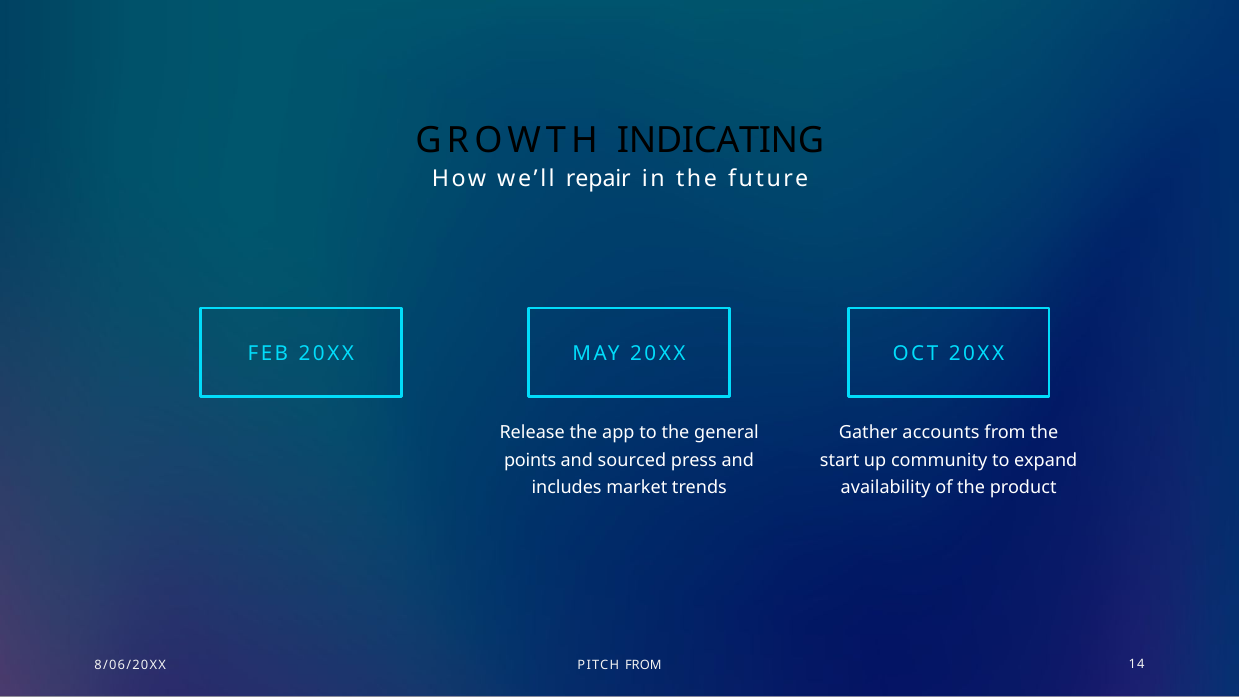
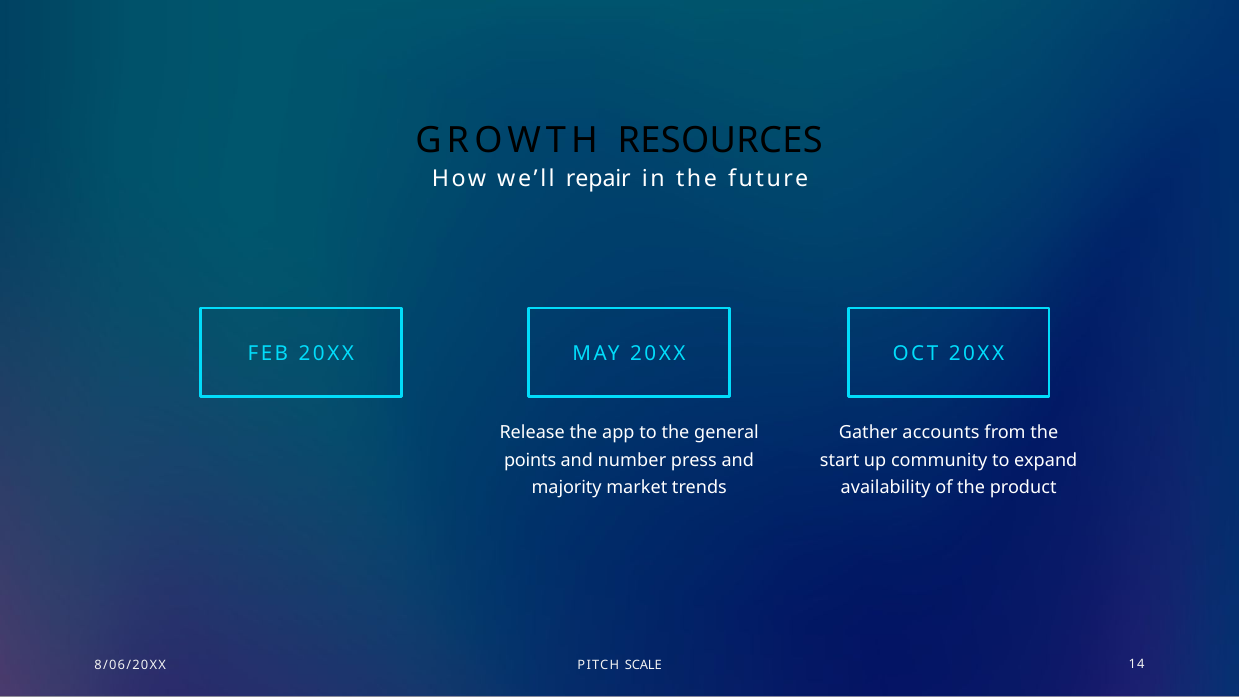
INDICATING: INDICATING -> RESOURCES
sourced: sourced -> number
includes: includes -> majority
PITCH FROM: FROM -> SCALE
